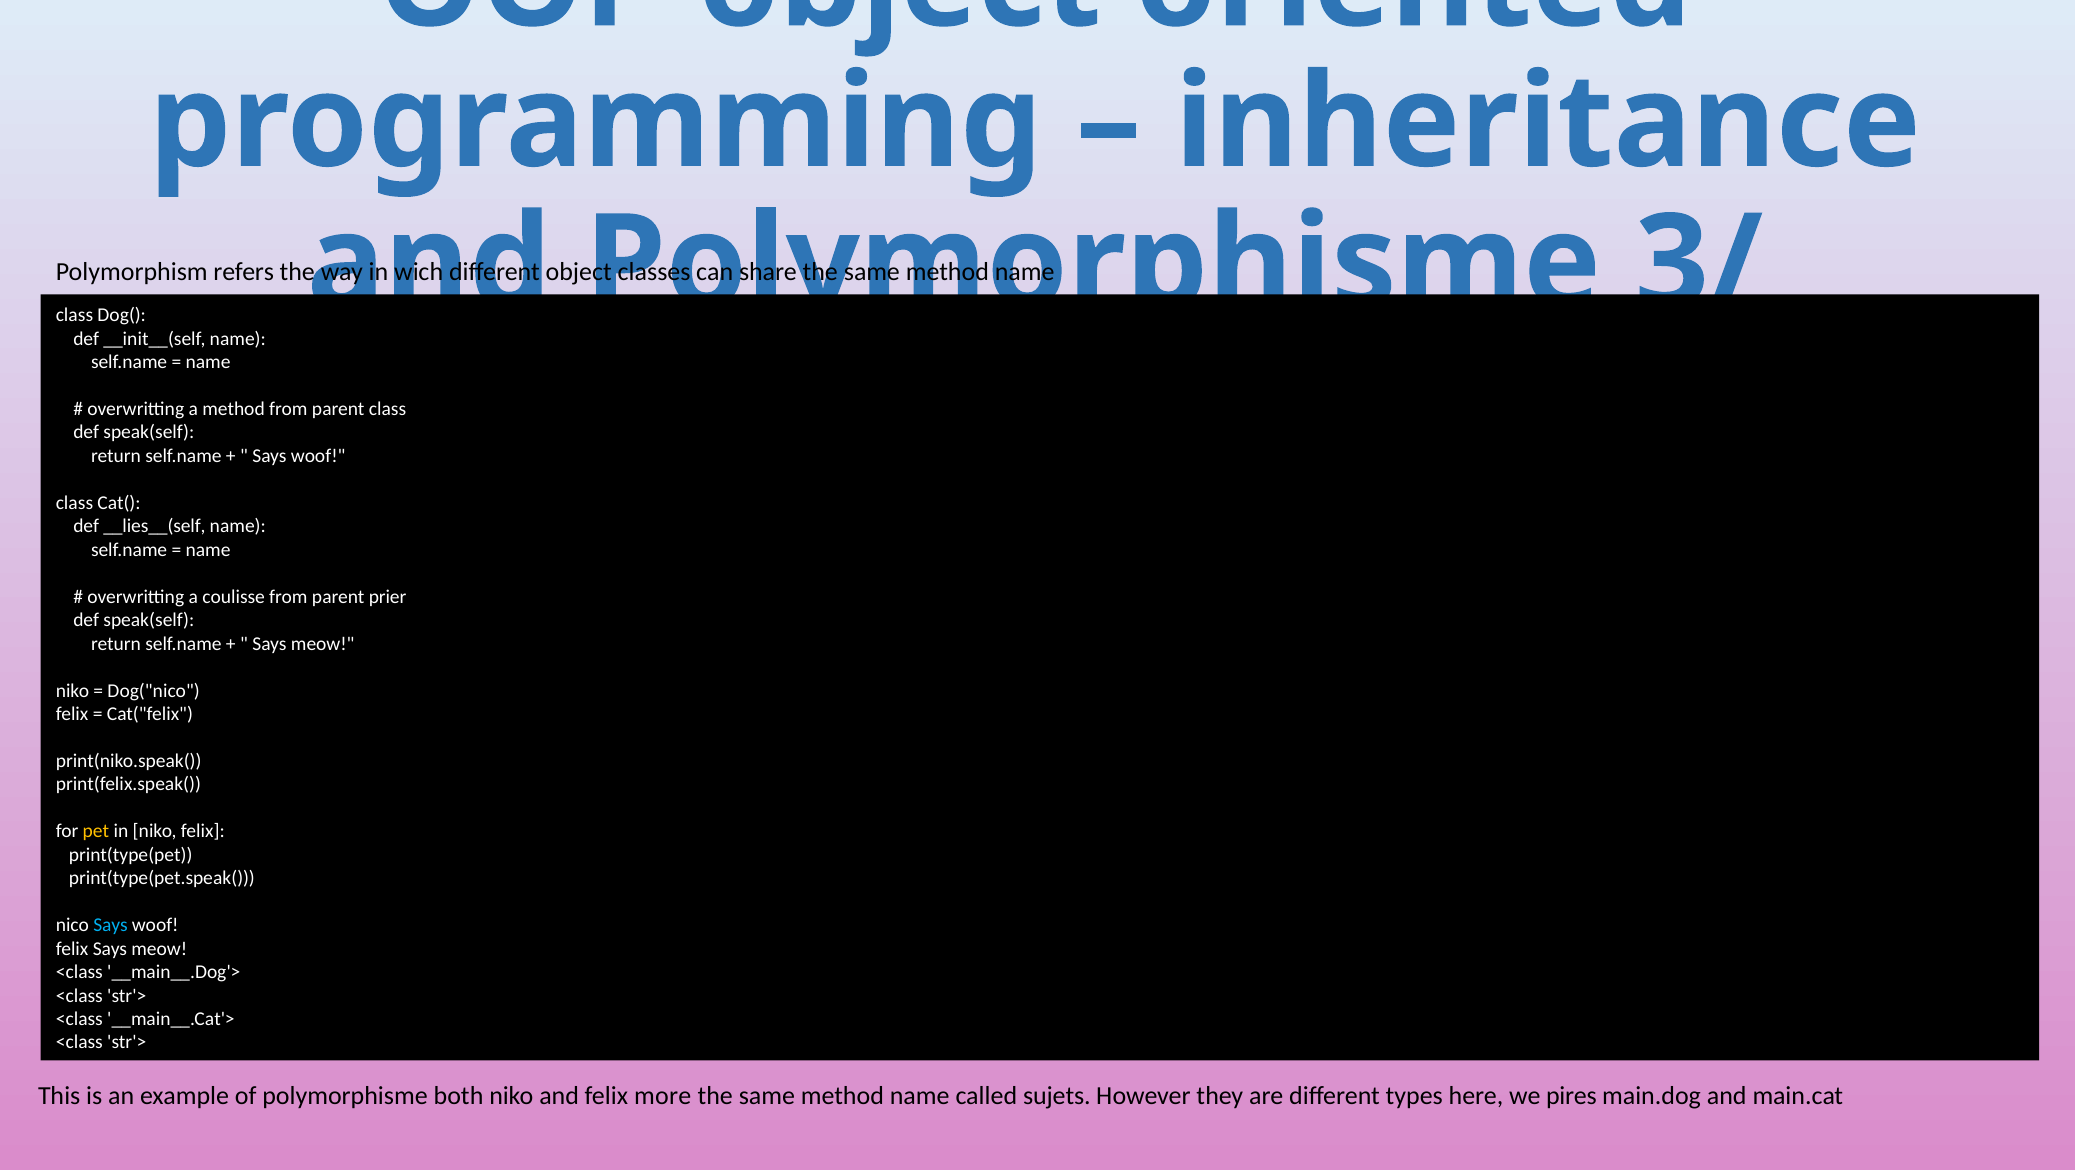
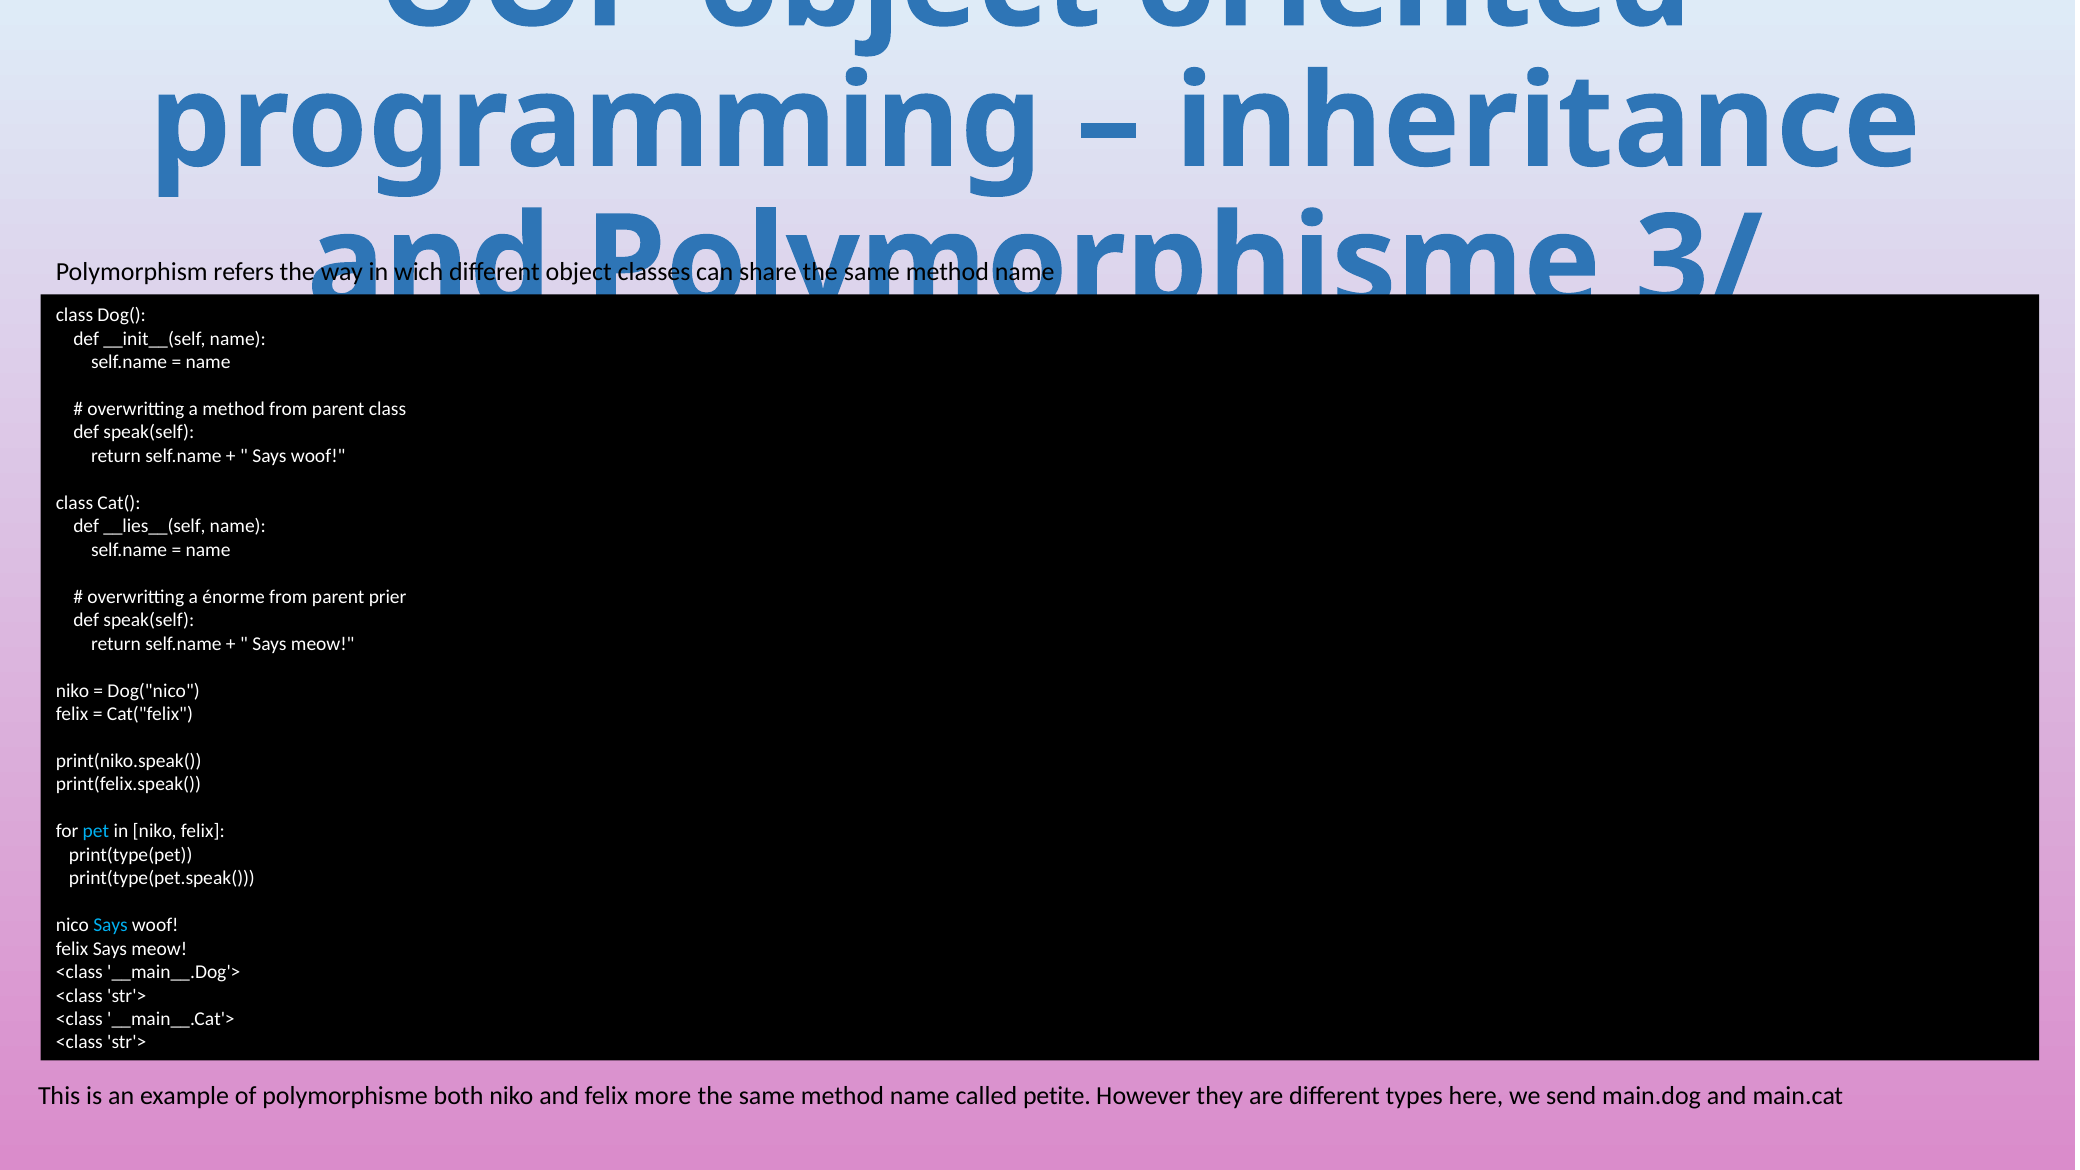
coulisse: coulisse -> énorme
pet colour: yellow -> light blue
sujets: sujets -> petite
pires: pires -> send
